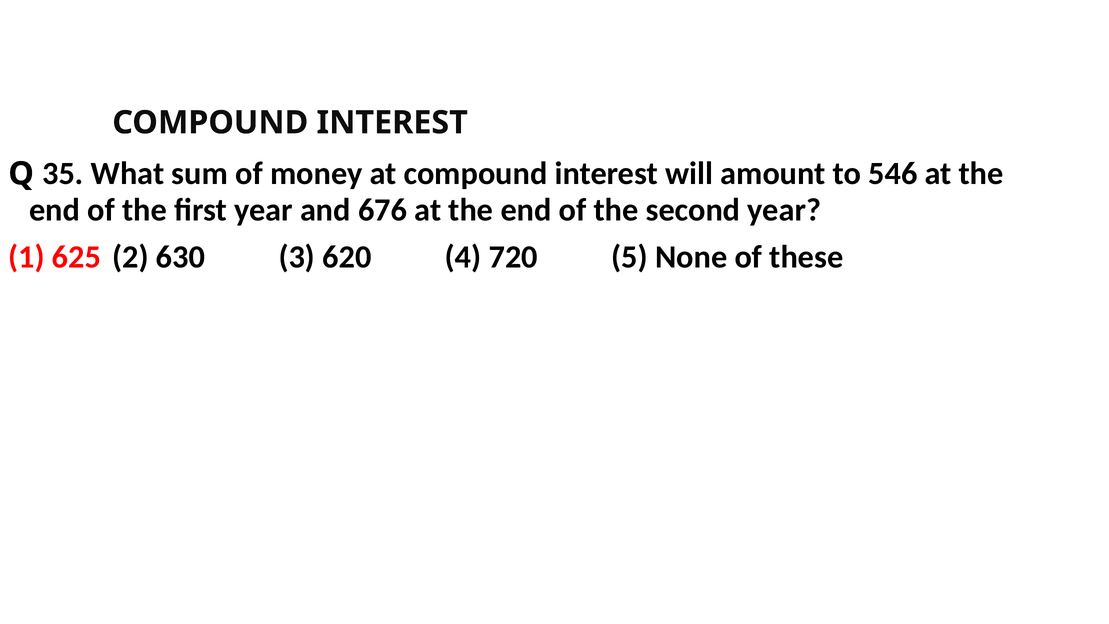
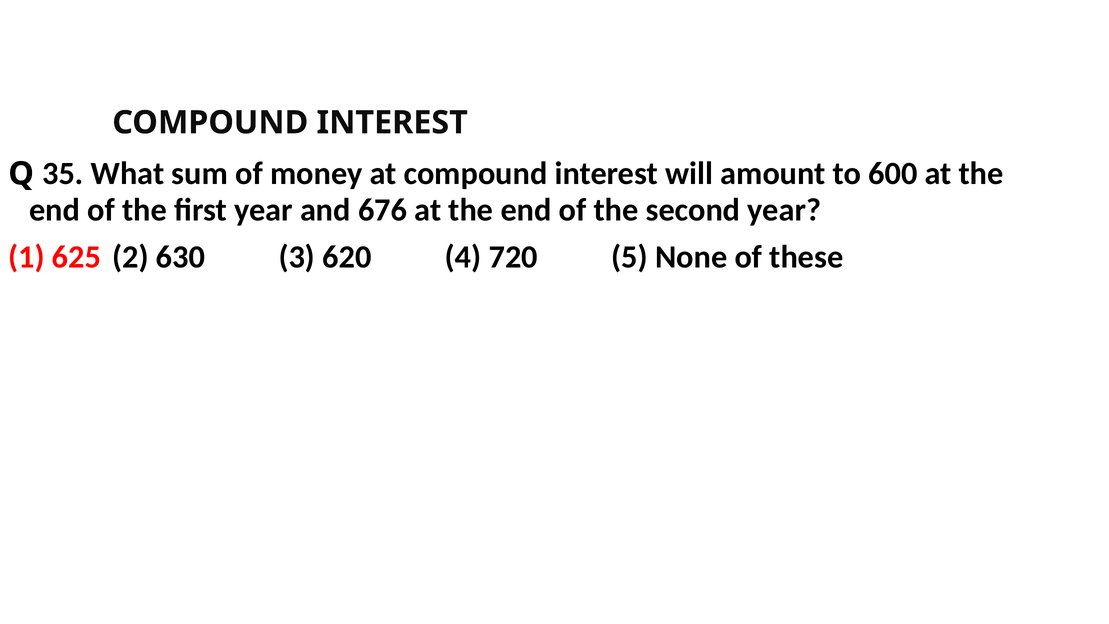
546: 546 -> 600
